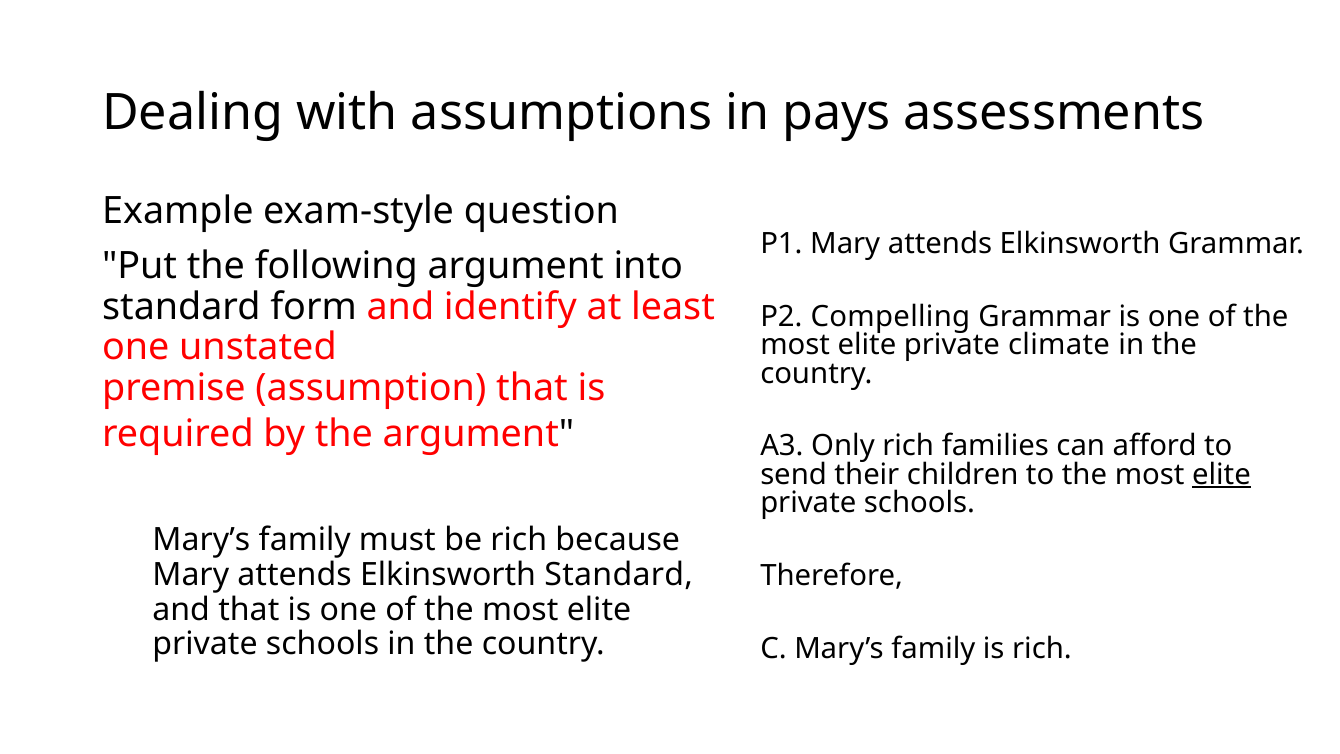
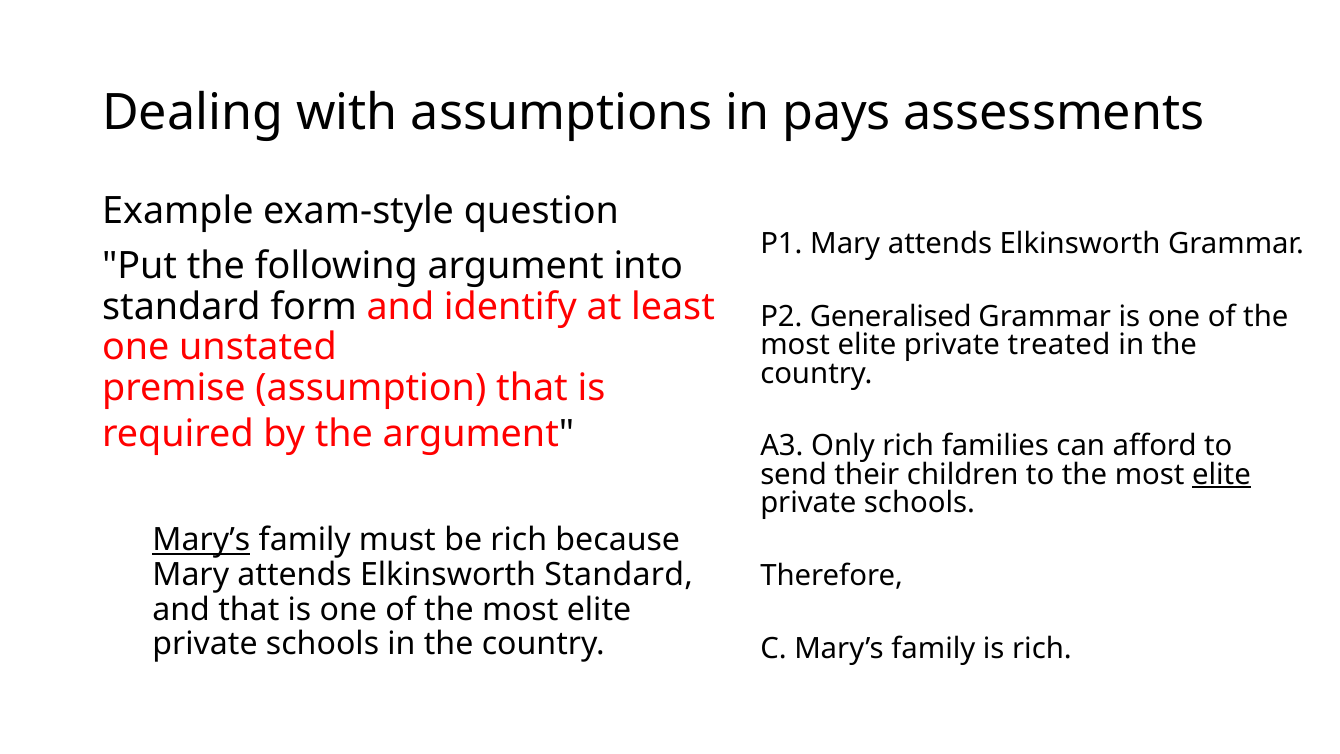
Compelling: Compelling -> Generalised
climate: climate -> treated
Mary’s at (201, 540) underline: none -> present
